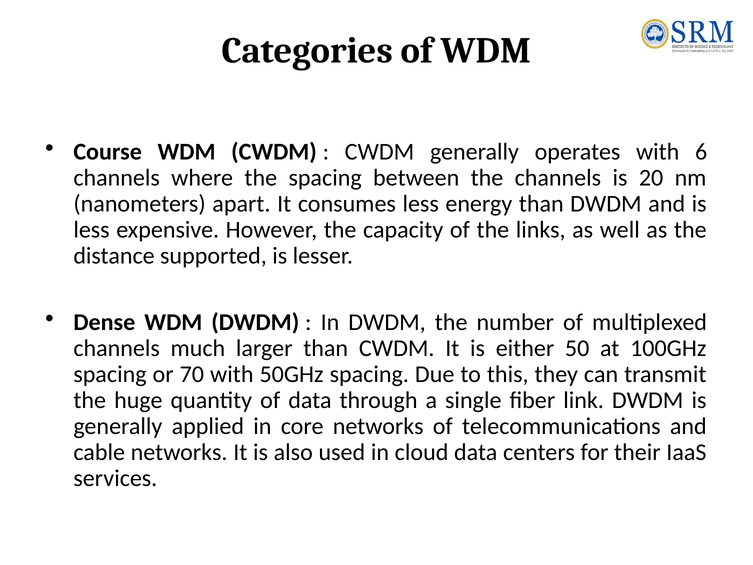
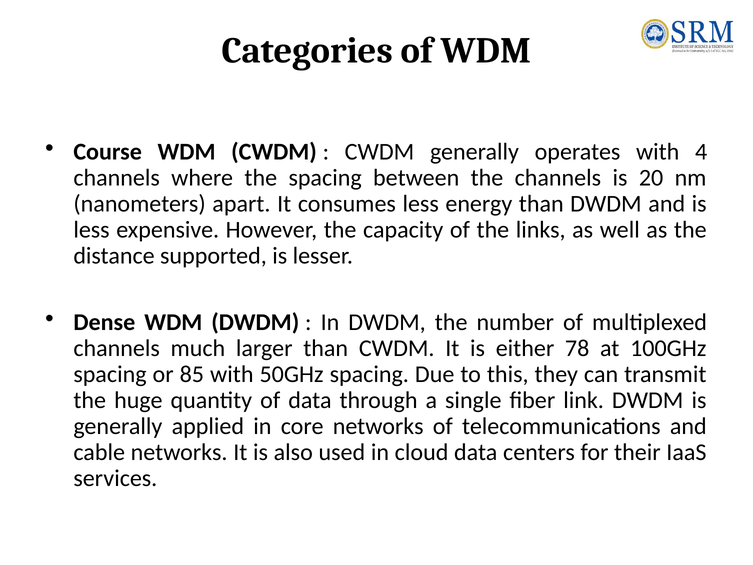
6: 6 -> 4
50: 50 -> 78
70: 70 -> 85
